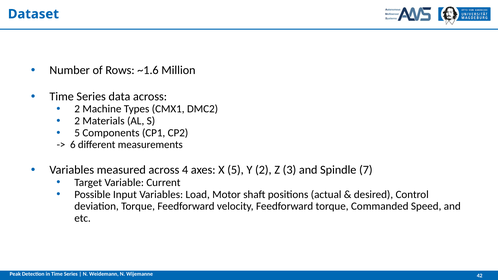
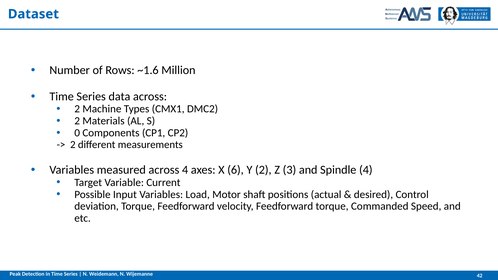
5 at (77, 133): 5 -> 0
6 at (73, 145): 6 -> 2
X 5: 5 -> 6
Spindle 7: 7 -> 4
